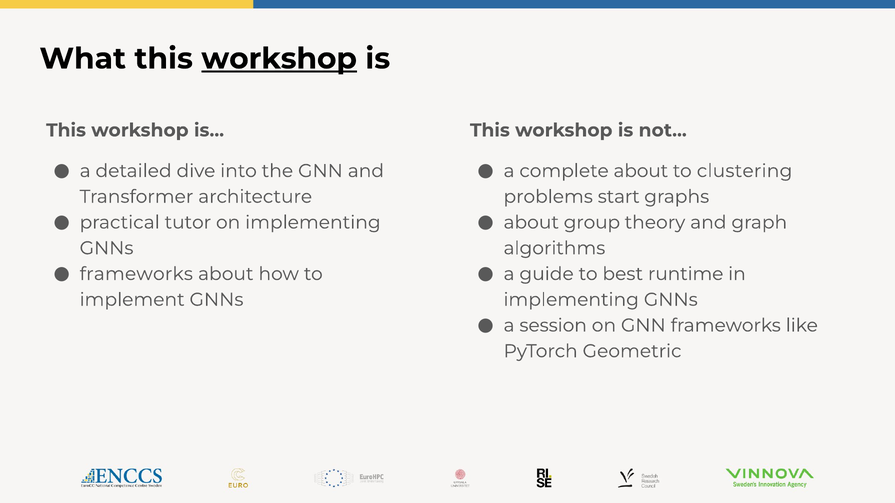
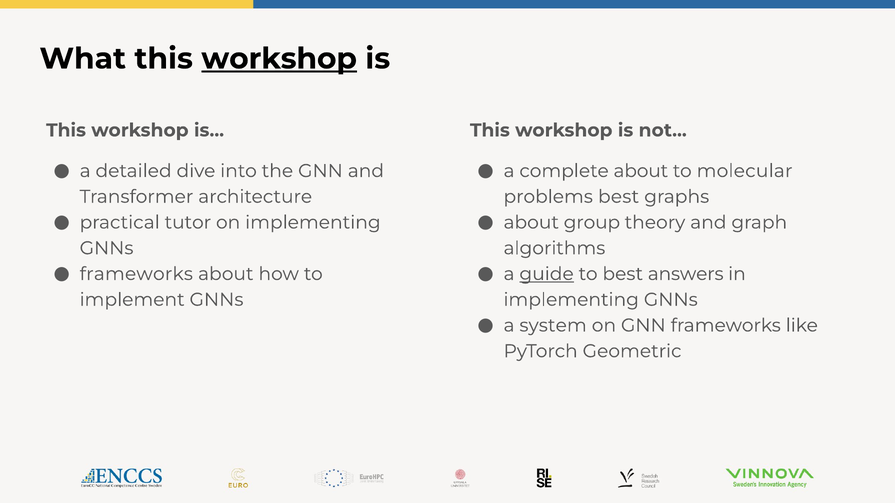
clustering: clustering -> molecular
problems start: start -> best
guide underline: none -> present
runtime: runtime -> answers
session: session -> system
